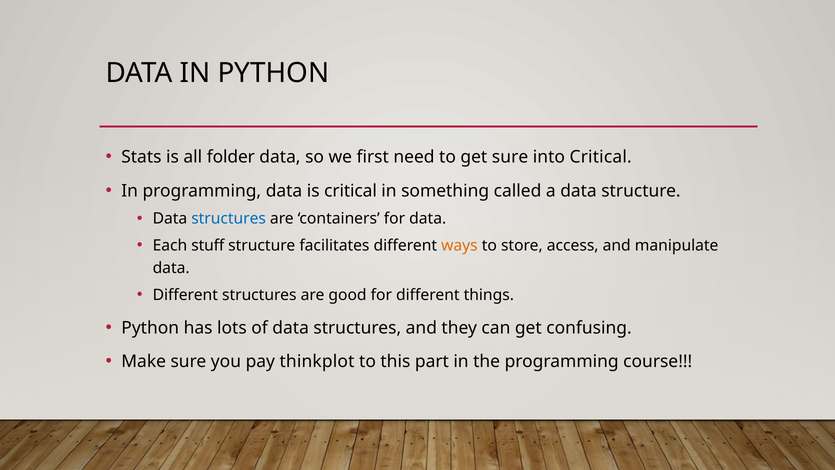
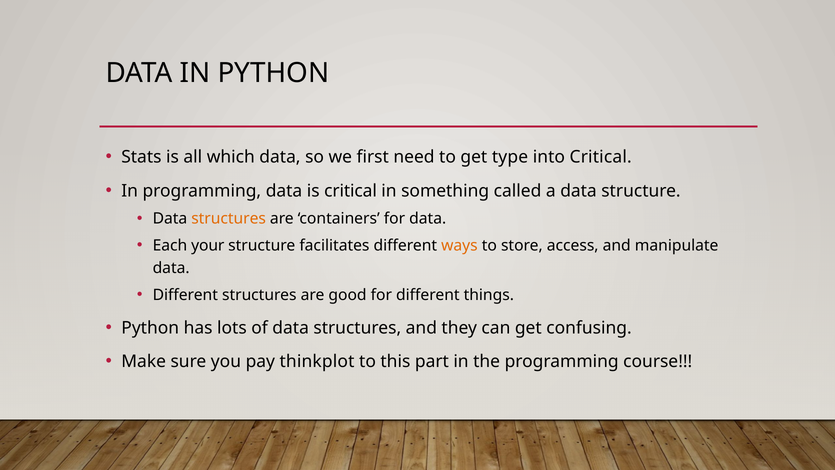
folder: folder -> which
get sure: sure -> type
structures at (229, 219) colour: blue -> orange
stuff: stuff -> your
